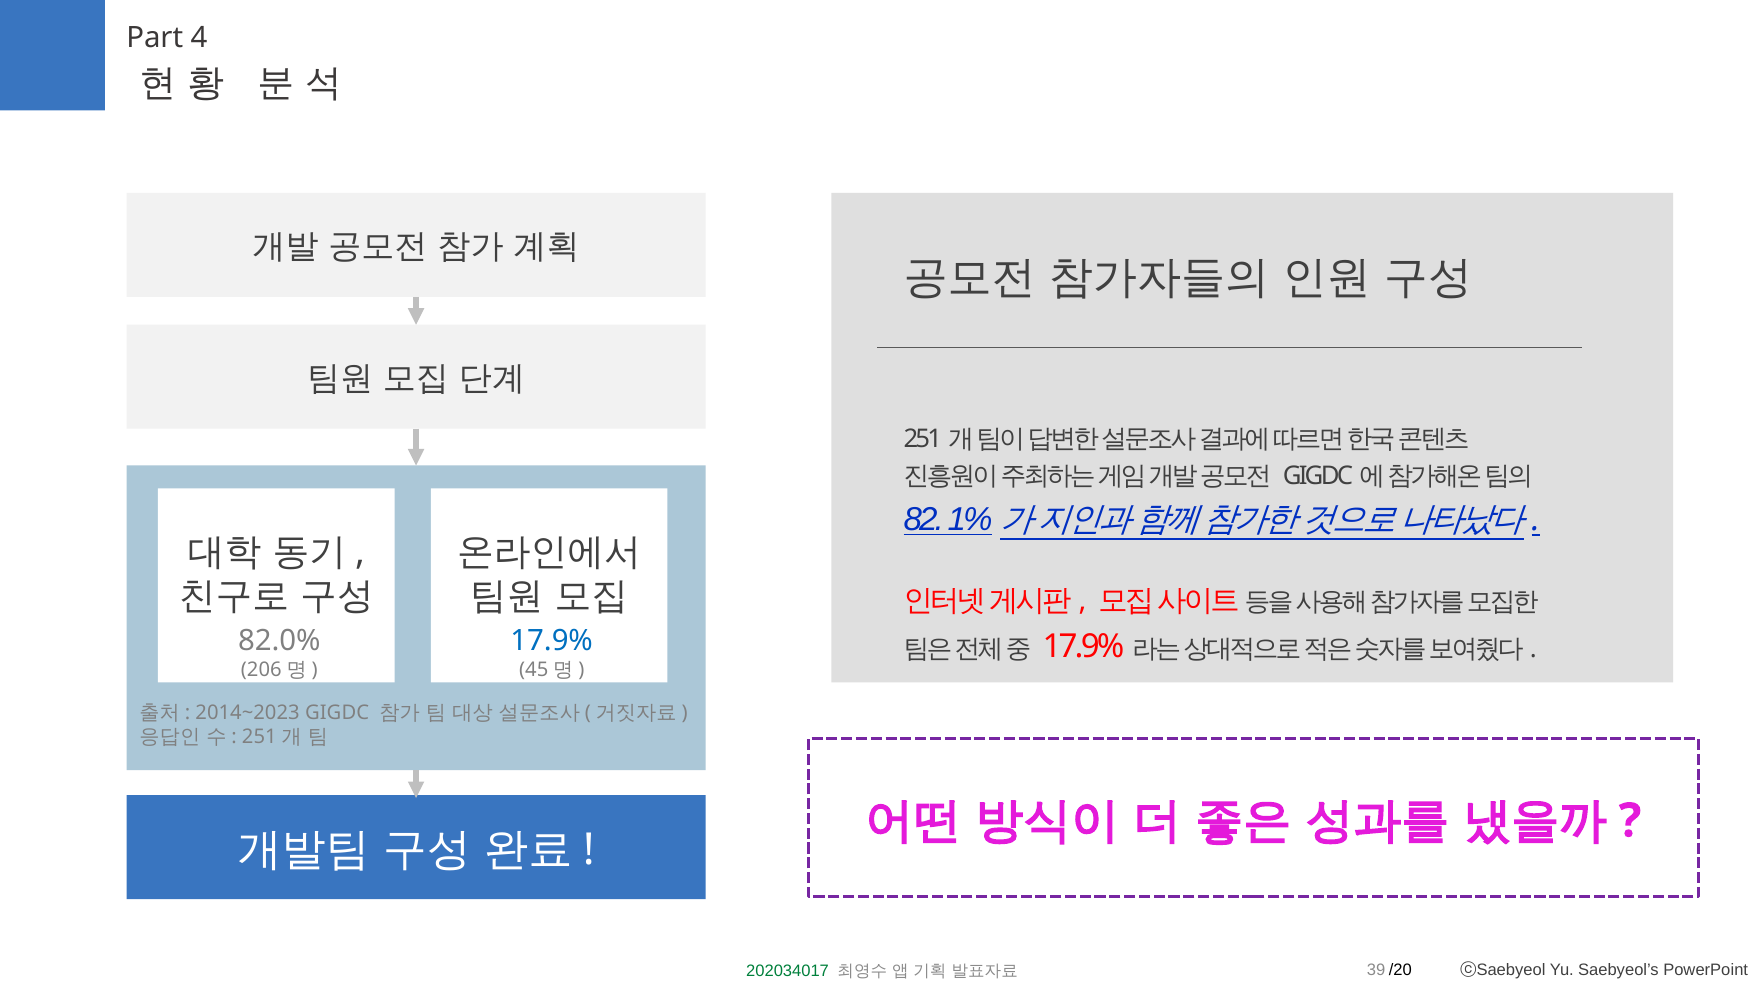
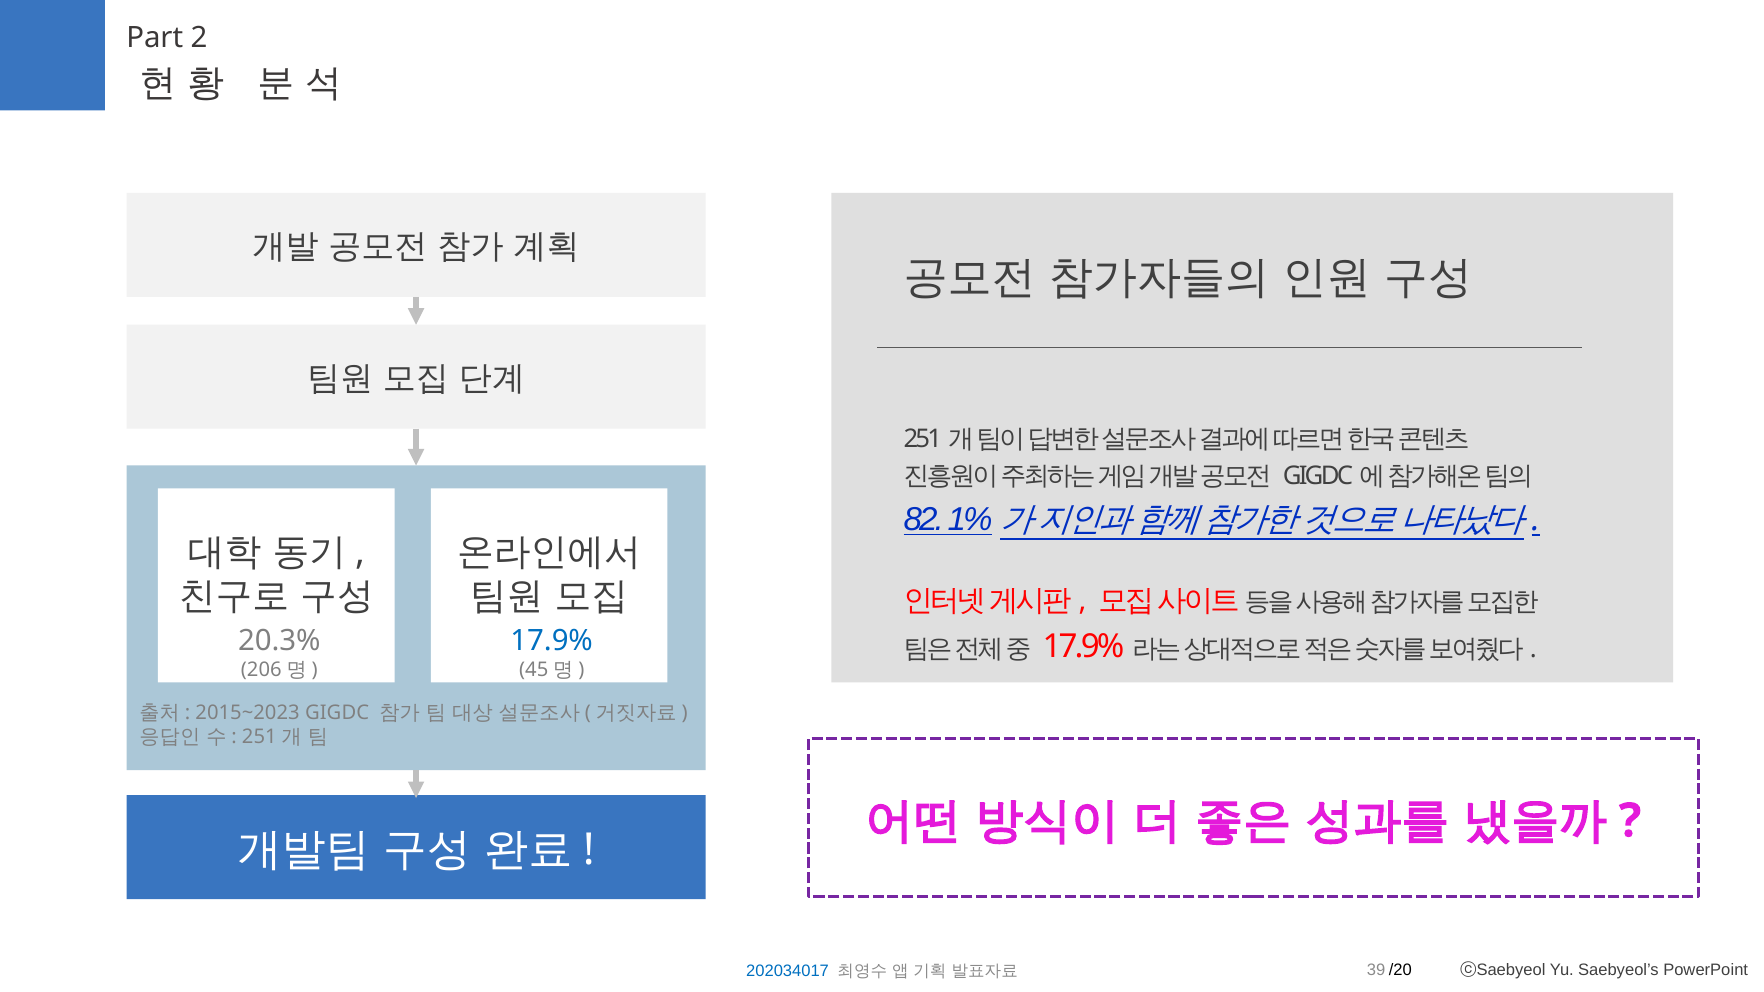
4: 4 -> 2
82.0%: 82.0% -> 20.3%
2014~2023: 2014~2023 -> 2015~2023
202034017 colour: green -> blue
